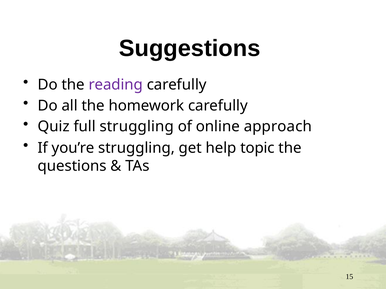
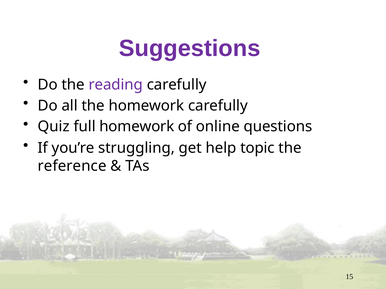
Suggestions colour: black -> purple
full struggling: struggling -> homework
approach: approach -> questions
questions: questions -> reference
